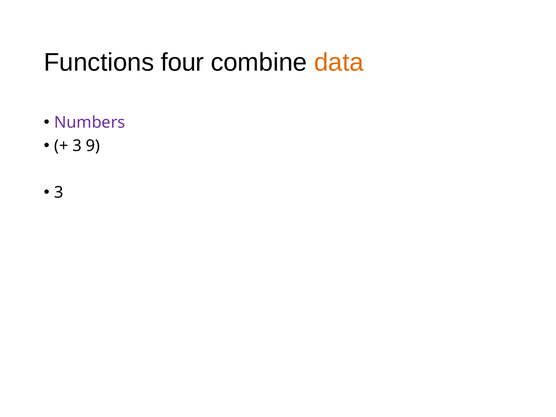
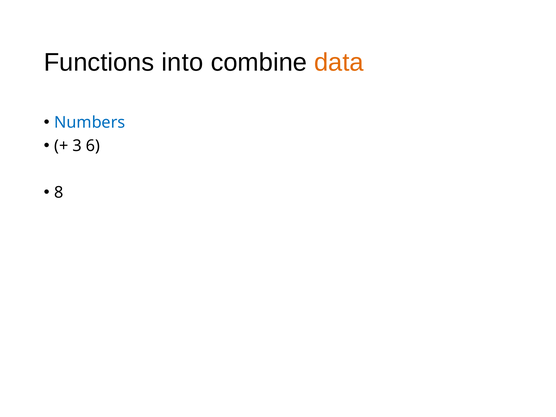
four: four -> into
Numbers colour: purple -> blue
9: 9 -> 6
3 at (59, 192): 3 -> 8
